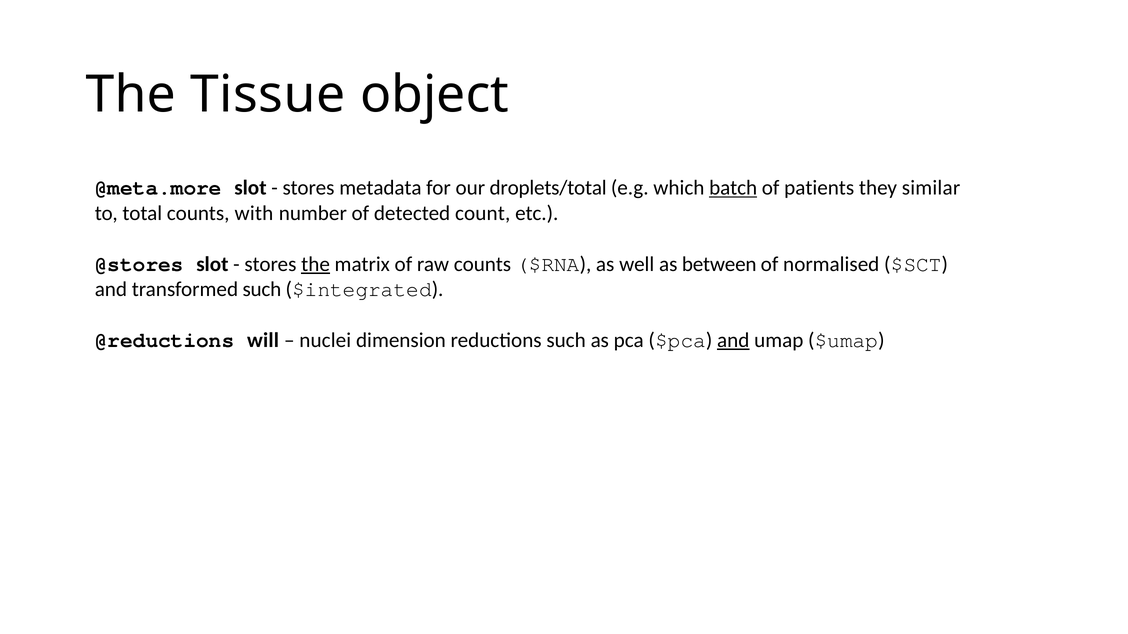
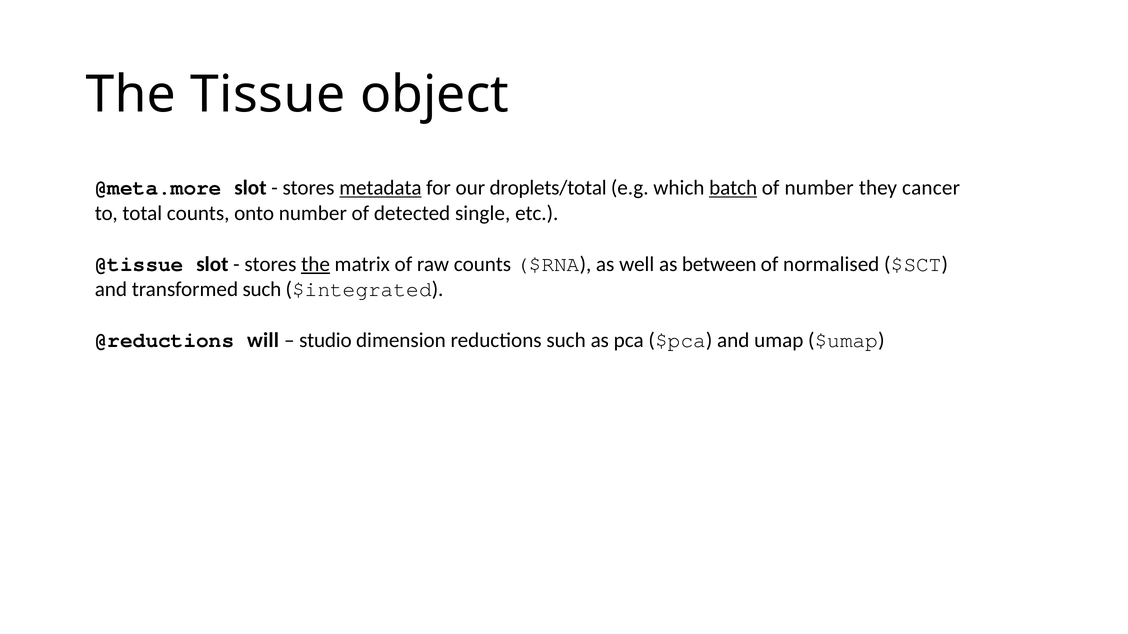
metadata underline: none -> present
of patients: patients -> number
similar: similar -> cancer
with: with -> onto
count: count -> single
@stores: @stores -> @tissue
nuclei: nuclei -> studio
and at (733, 340) underline: present -> none
